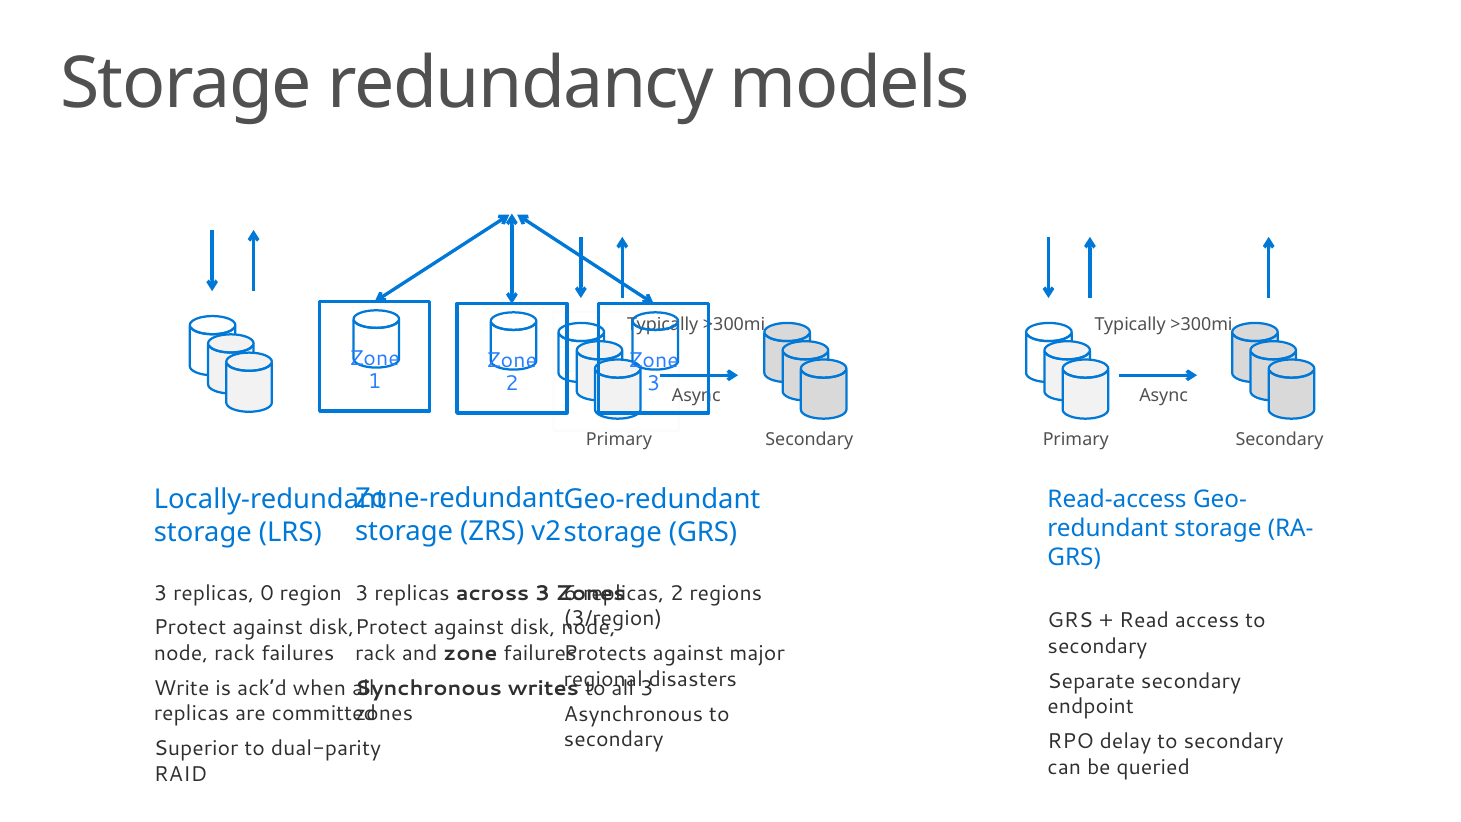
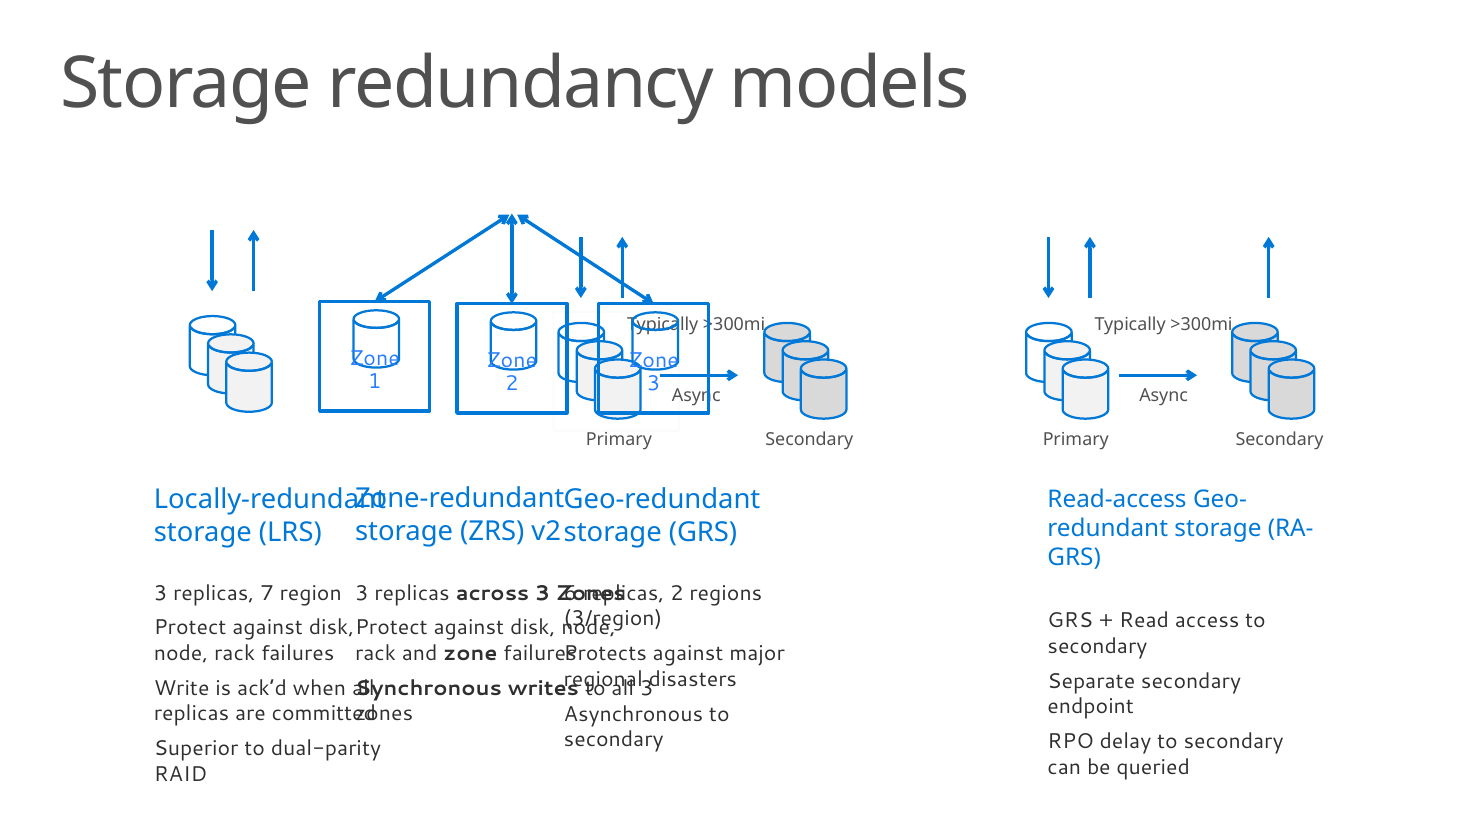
0: 0 -> 7
